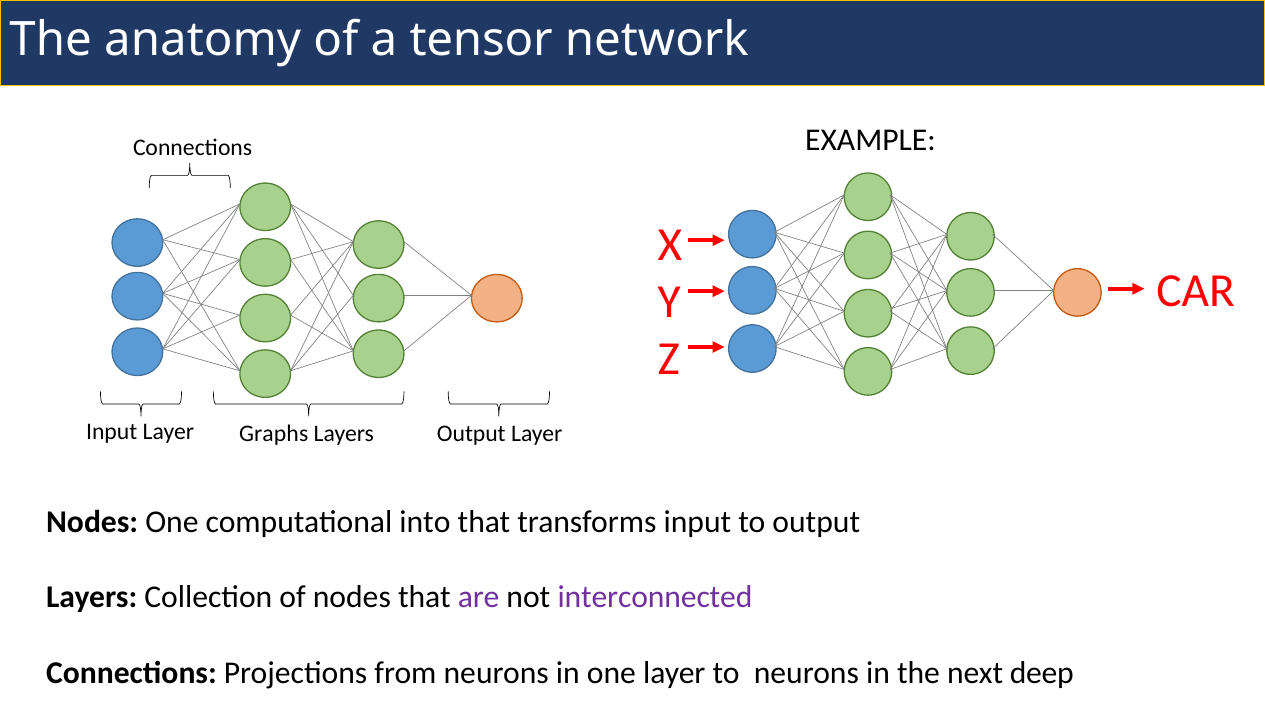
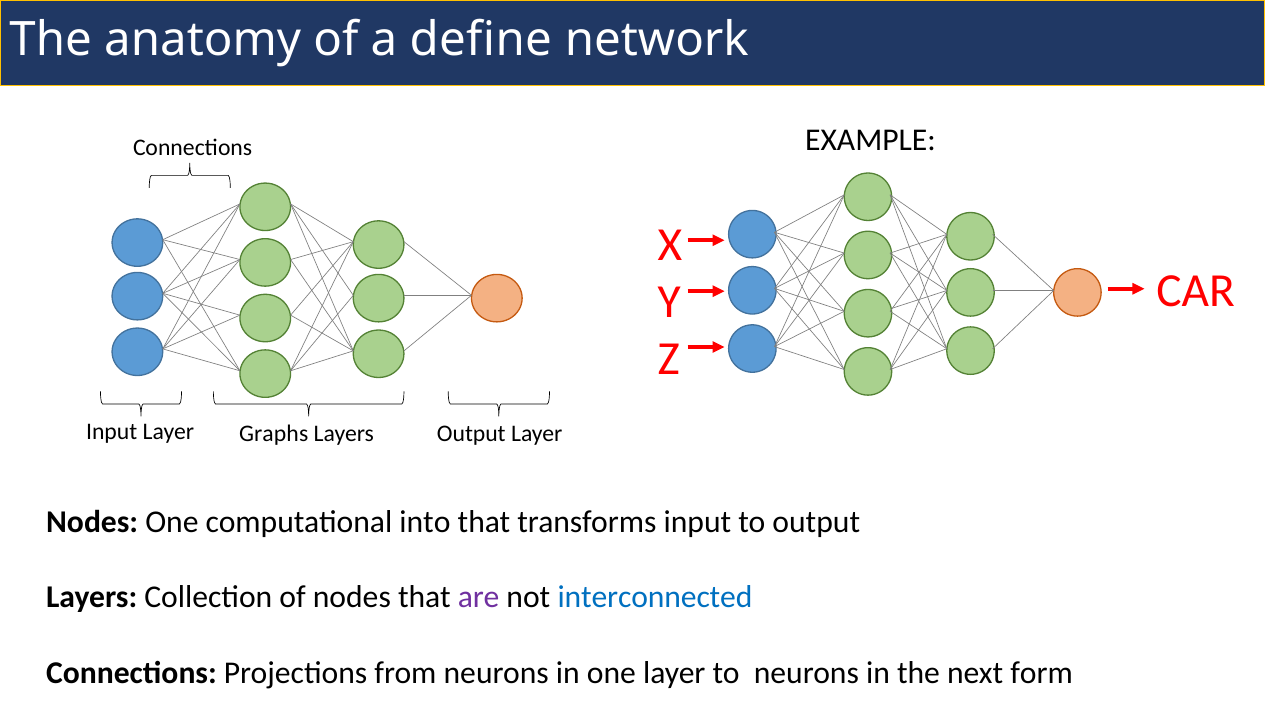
tensor: tensor -> define
interconnected colour: purple -> blue
deep: deep -> form
